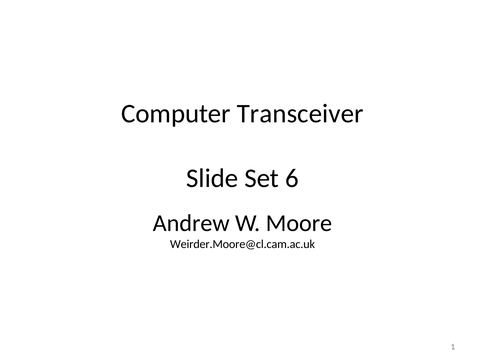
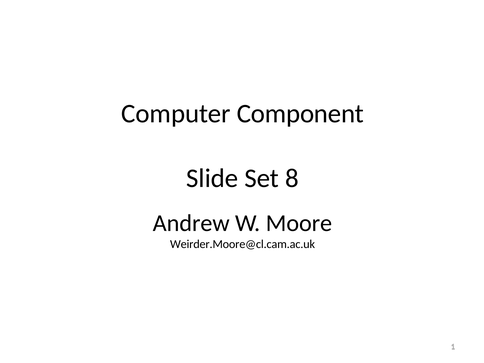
Transceiver: Transceiver -> Component
6: 6 -> 8
